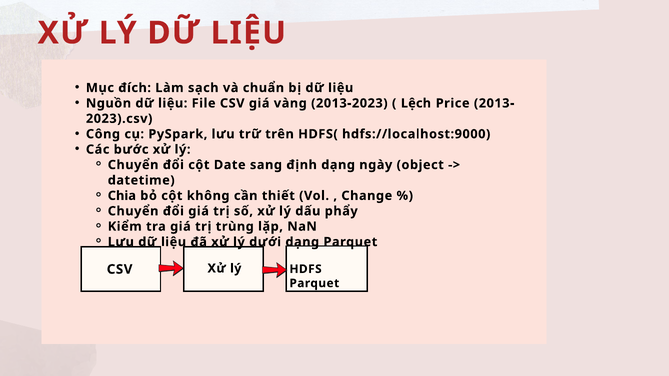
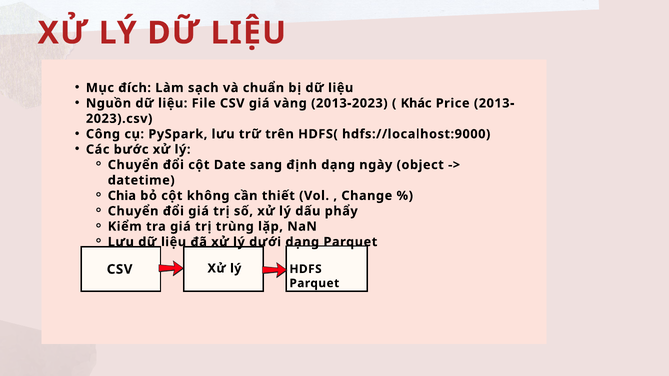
Lệch: Lệch -> Khác
